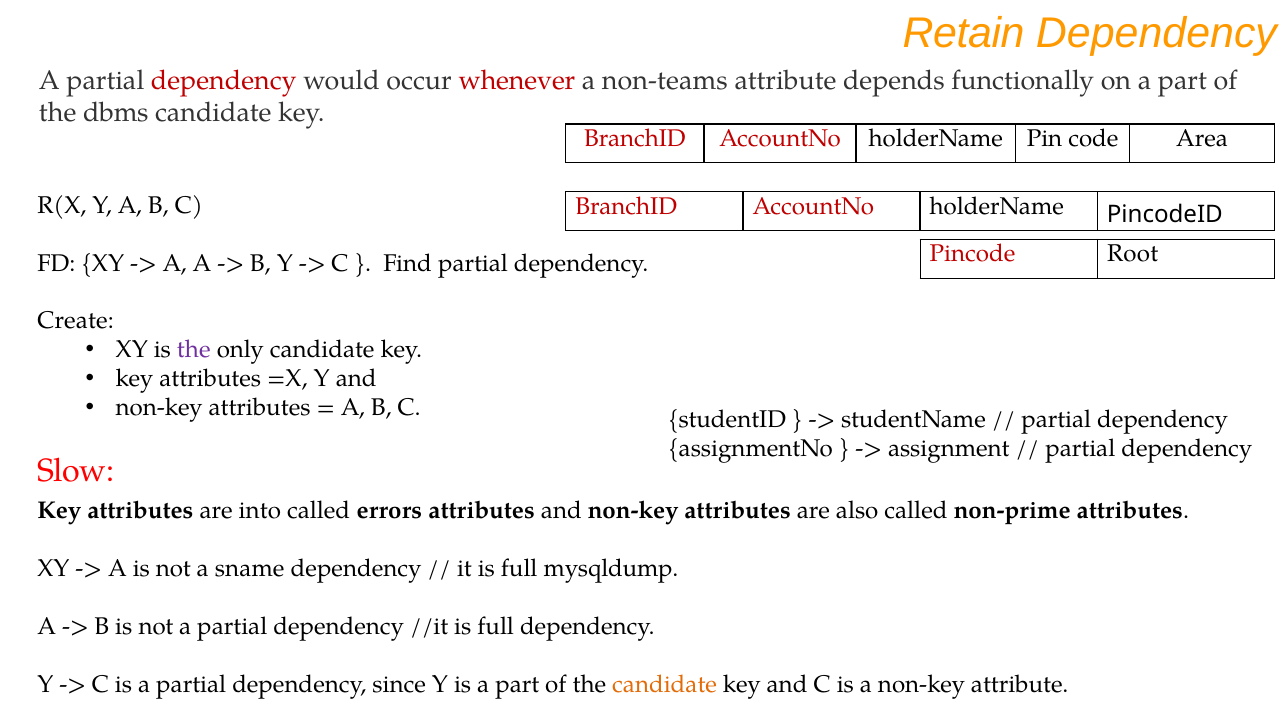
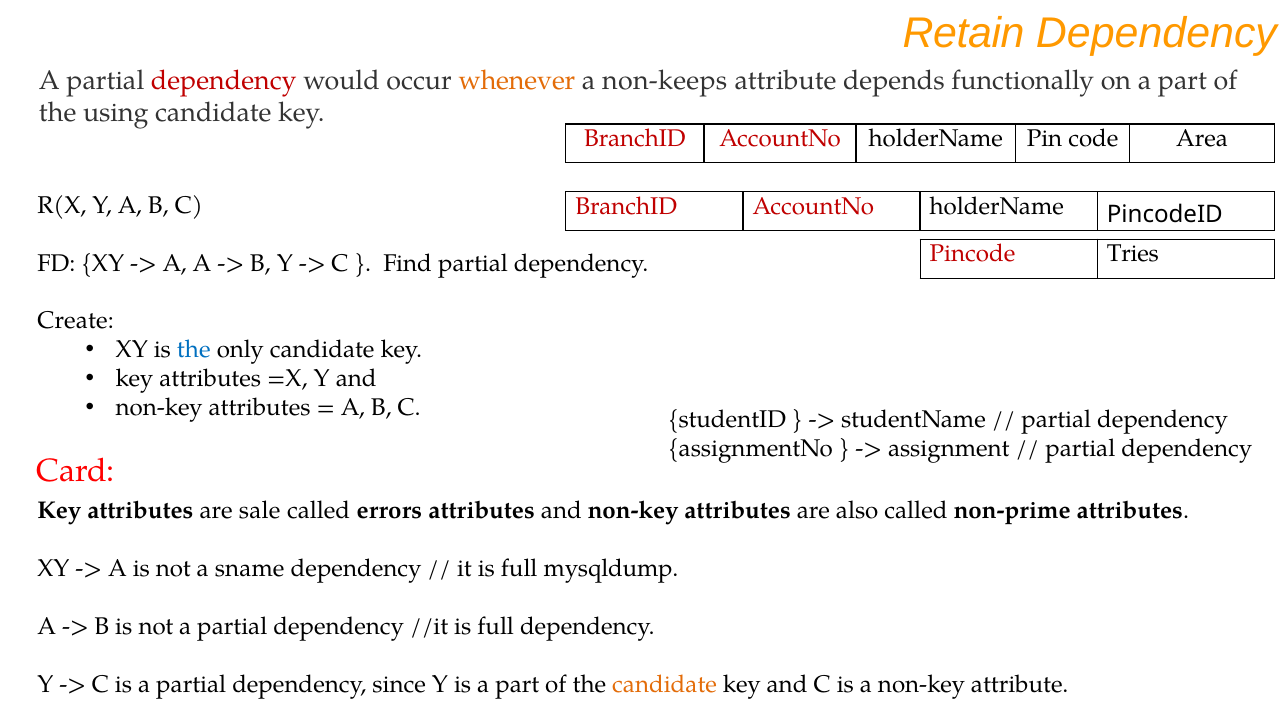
whenever colour: red -> orange
non-teams: non-teams -> non-keeps
dbms: dbms -> using
Root: Root -> Tries
the at (194, 350) colour: purple -> blue
Slow: Slow -> Card
into: into -> sale
